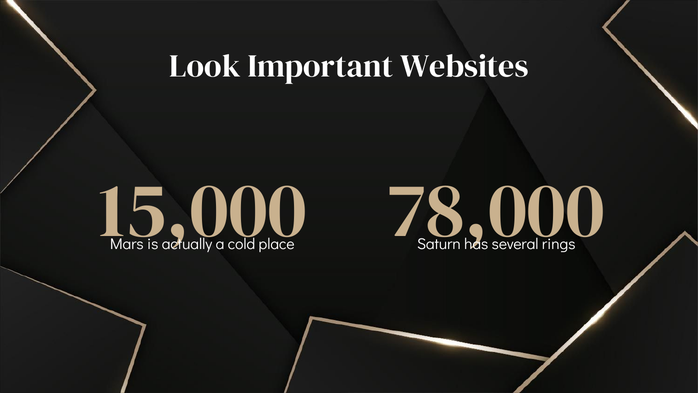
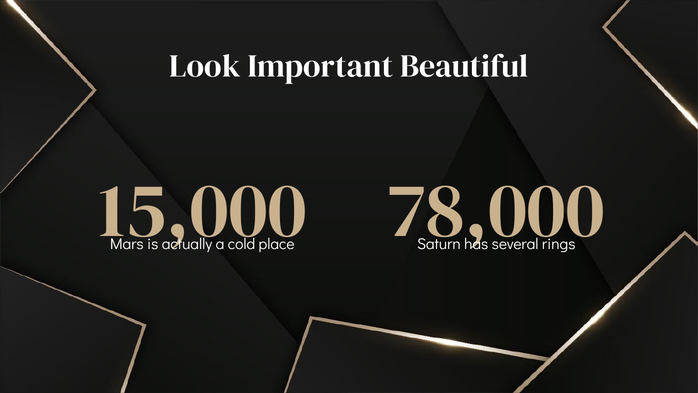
Websites: Websites -> Beautiful
